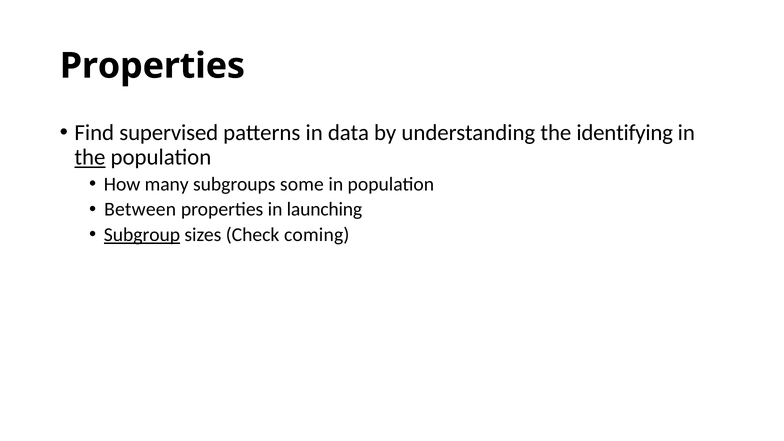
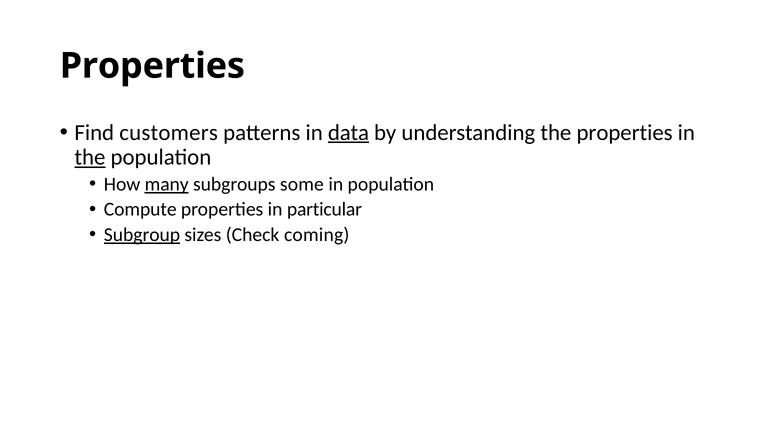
supervised: supervised -> customers
data underline: none -> present
the identifying: identifying -> properties
many underline: none -> present
Between: Between -> Compute
launching: launching -> particular
